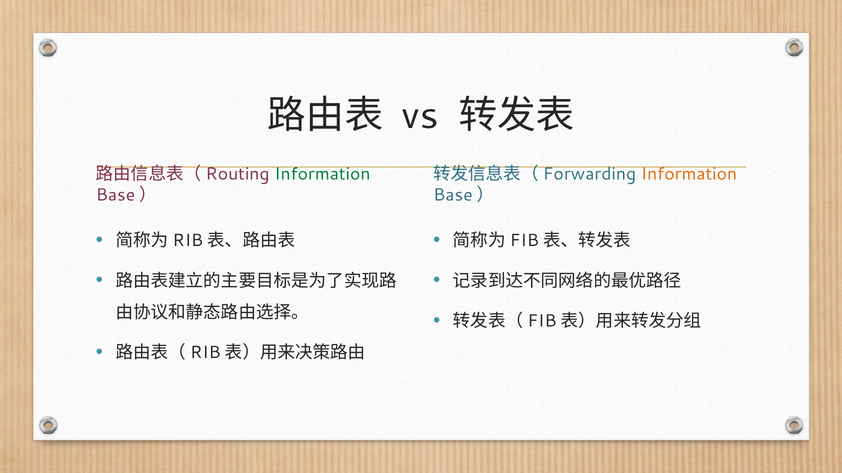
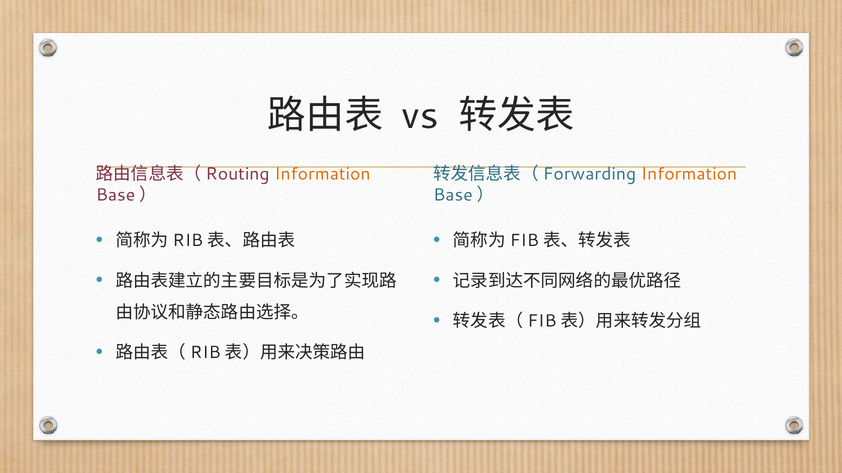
Information at (322, 174) colour: green -> orange
